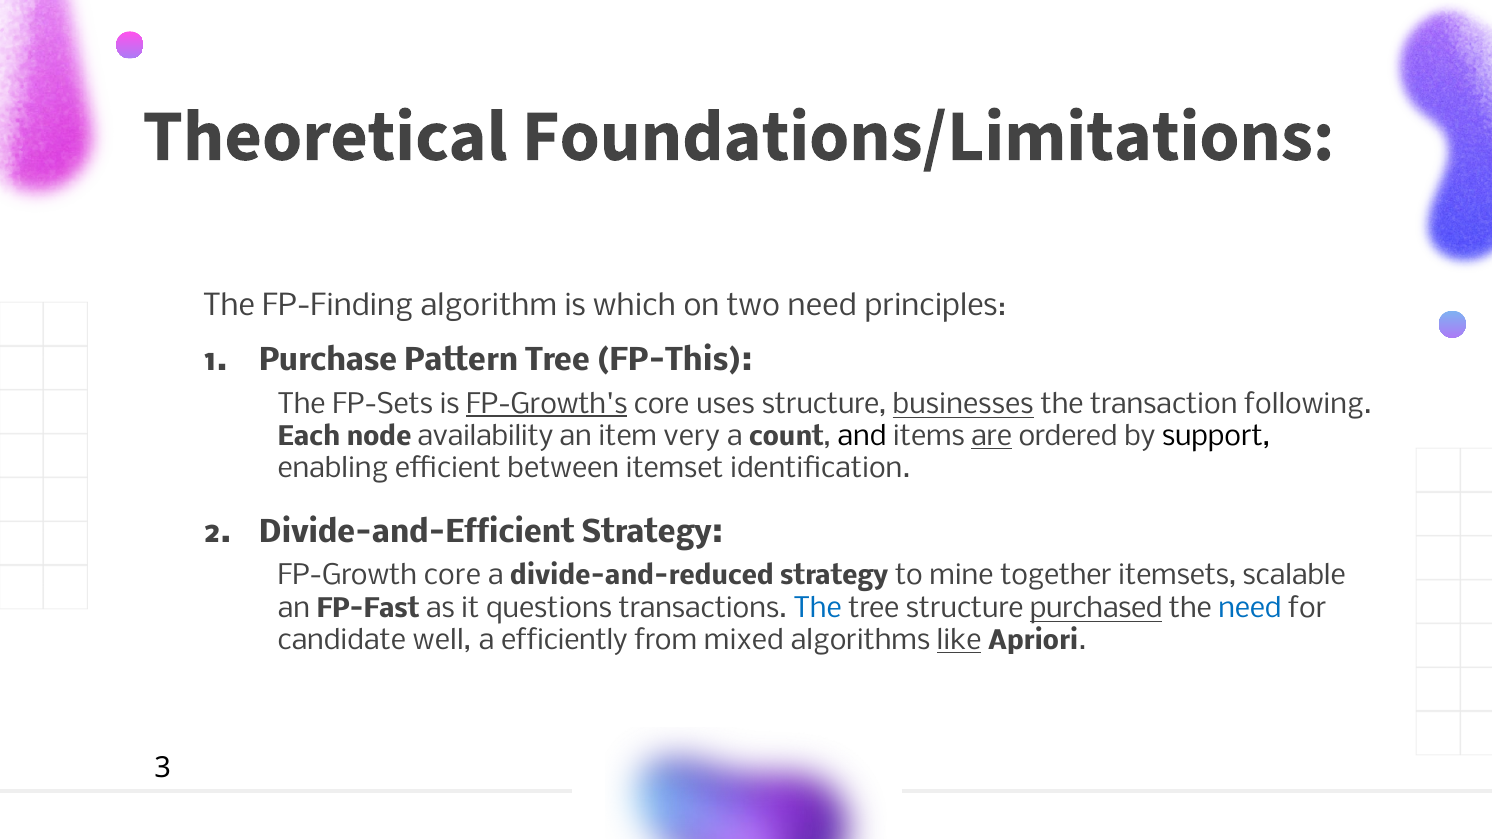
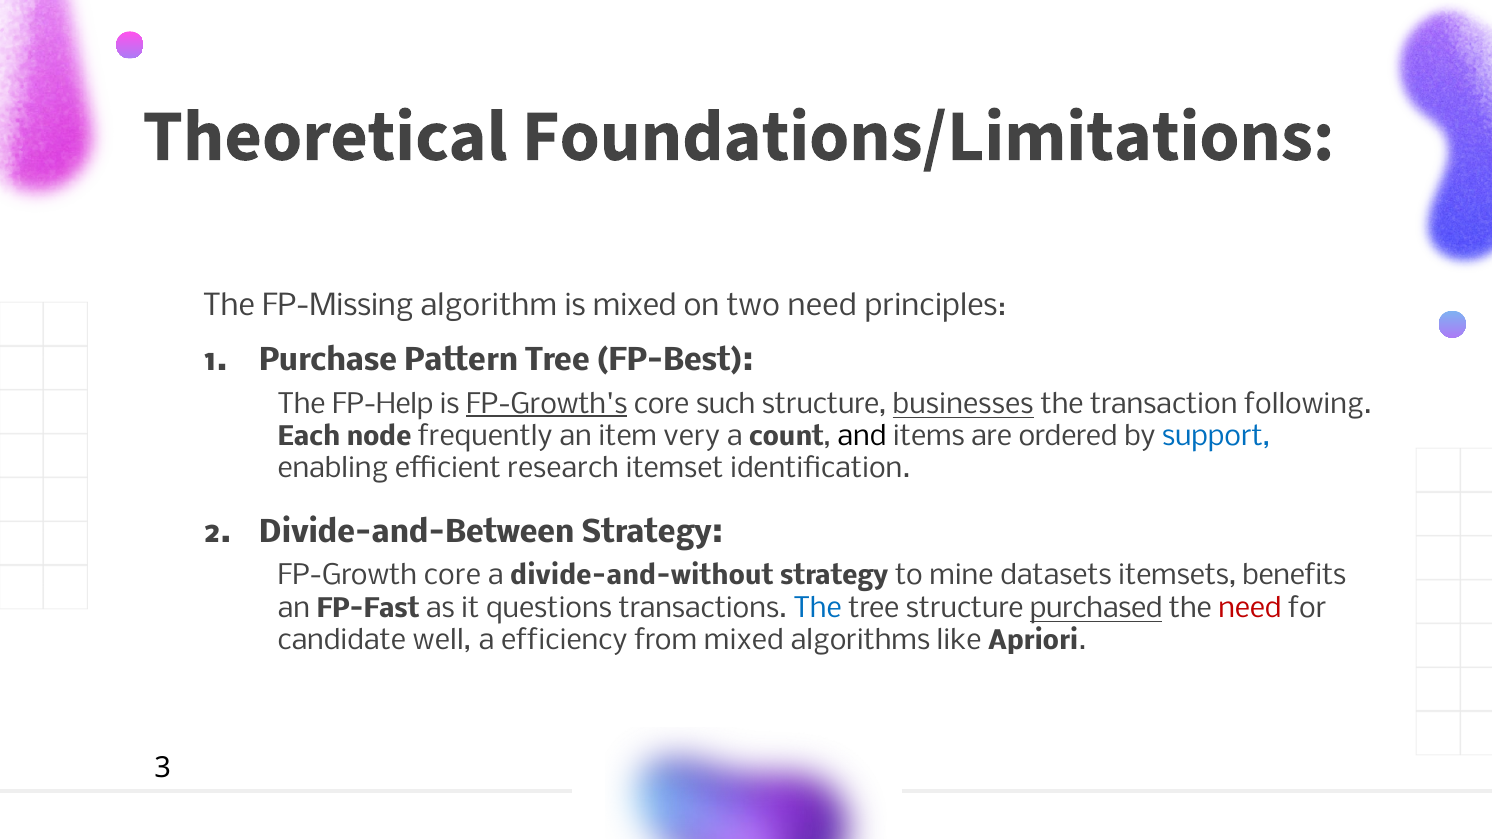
FP-Finding: FP-Finding -> FP-Missing
is which: which -> mixed
FP-This: FP-This -> FP-Best
FP-Sets: FP-Sets -> FP-Help
uses: uses -> such
availability: availability -> frequently
are underline: present -> none
support colour: black -> blue
between: between -> research
Divide-and-Efficient: Divide-and-Efficient -> Divide-and-Between
divide-and-reduced: divide-and-reduced -> divide-and-without
together: together -> datasets
scalable: scalable -> benefits
need at (1250, 609) colour: blue -> red
efficiently: efficiently -> efficiency
like underline: present -> none
